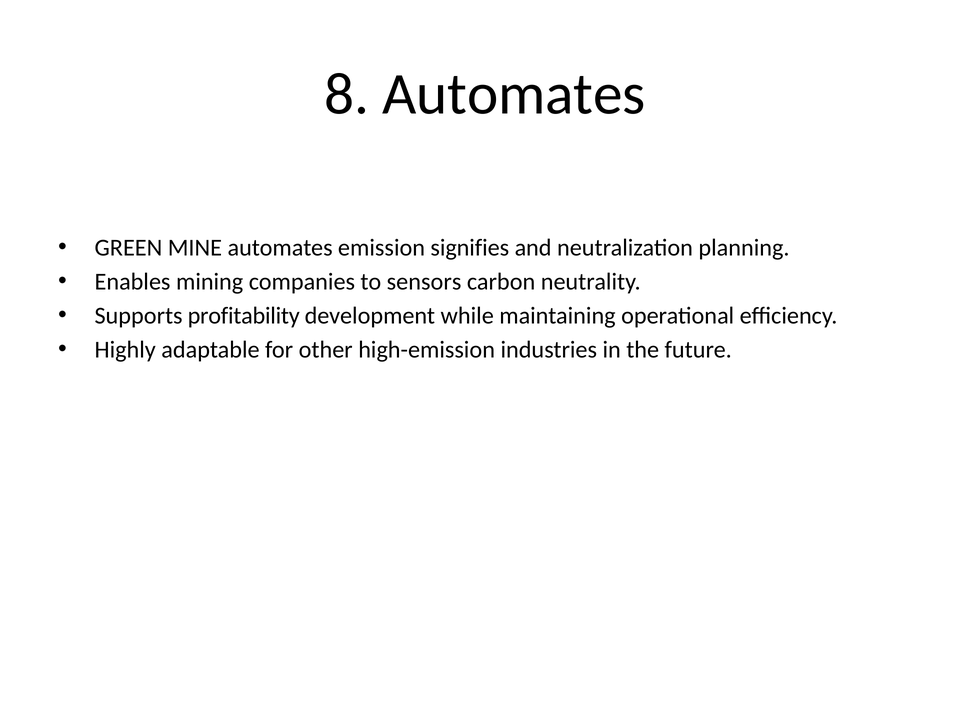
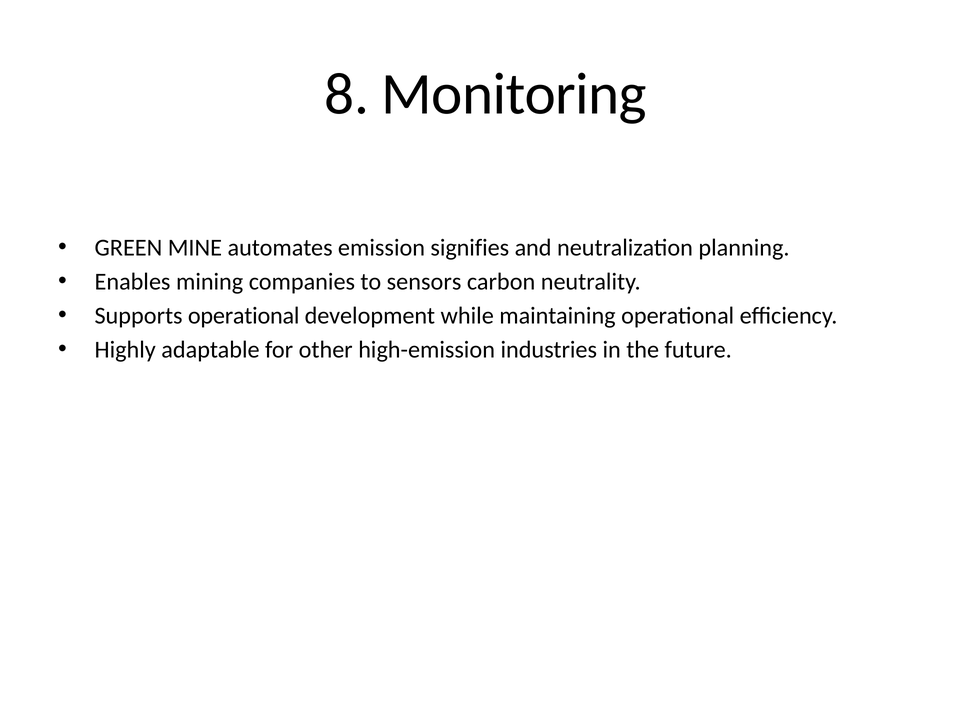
8 Automates: Automates -> Monitoring
Supports profitability: profitability -> operational
